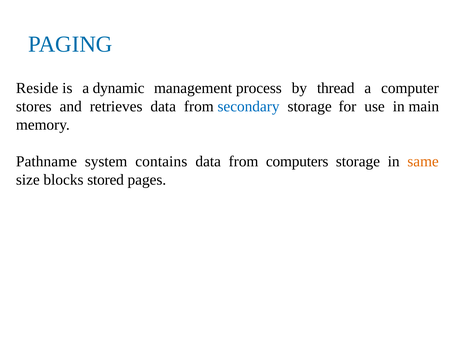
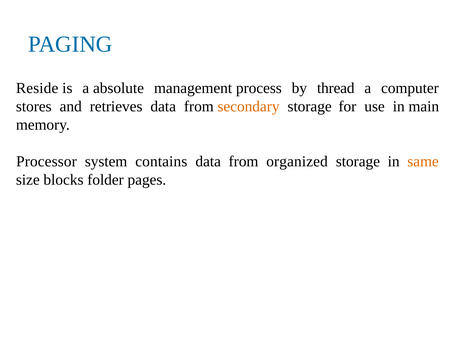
dynamic: dynamic -> absolute
secondary colour: blue -> orange
Pathname: Pathname -> Processor
computers: computers -> organized
stored: stored -> folder
